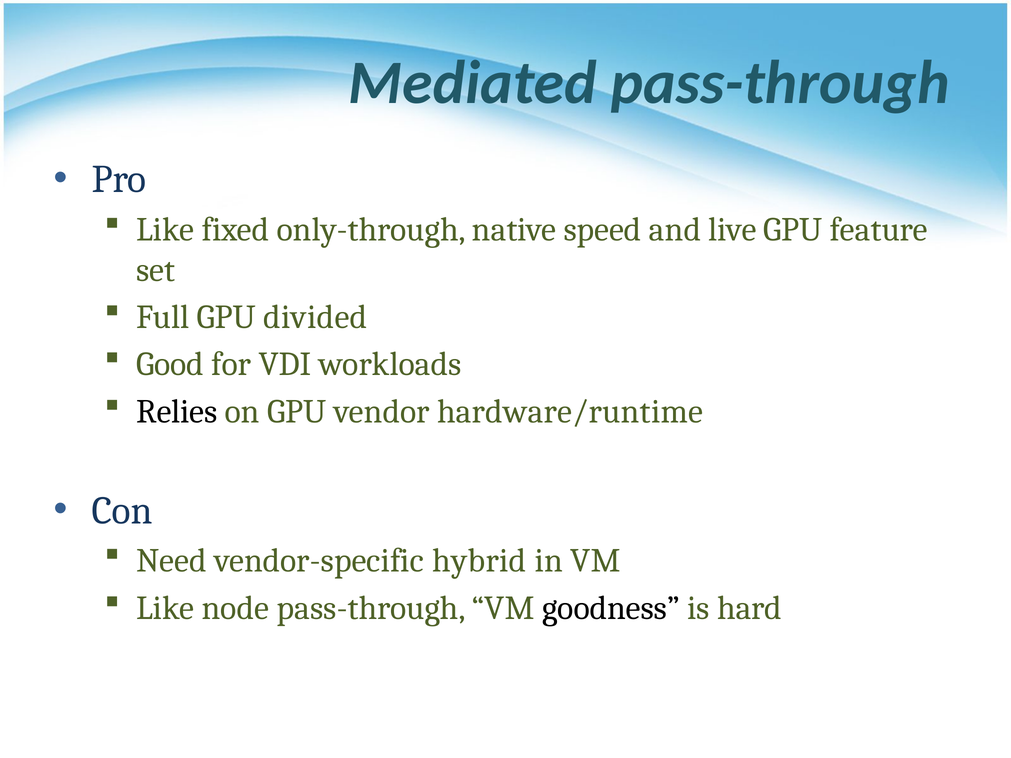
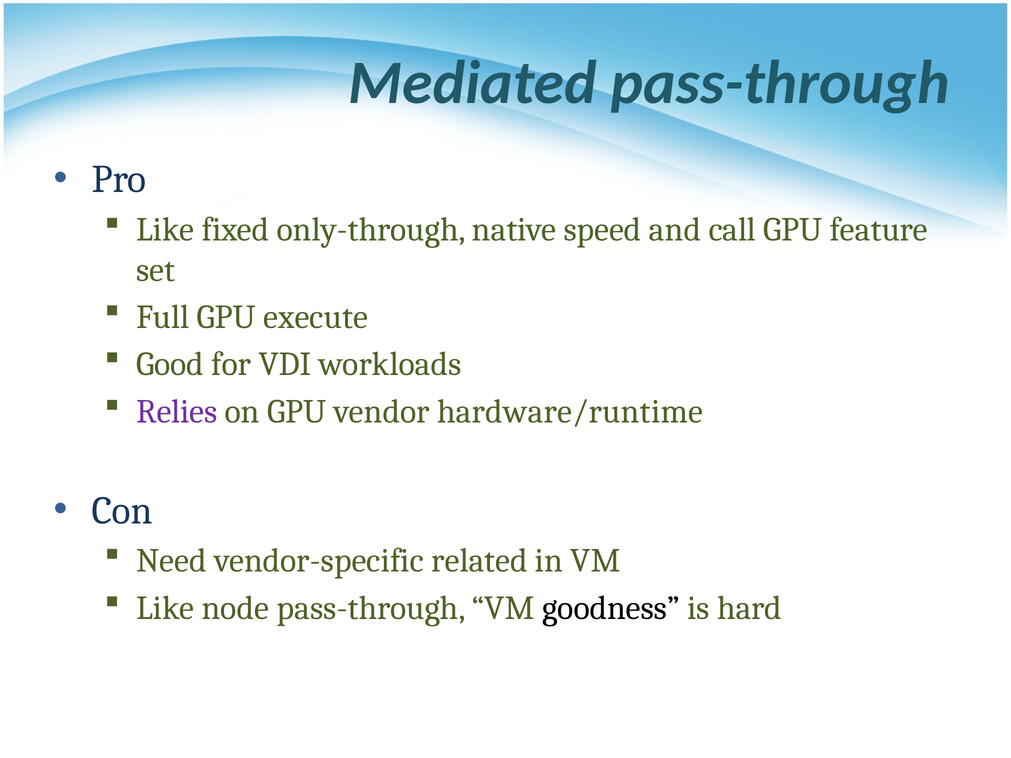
live: live -> call
divided: divided -> execute
Relies colour: black -> purple
hybrid: hybrid -> related
